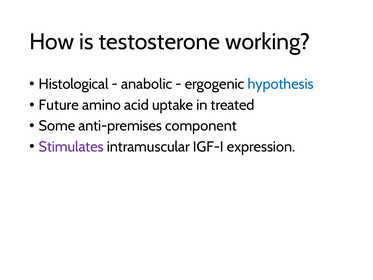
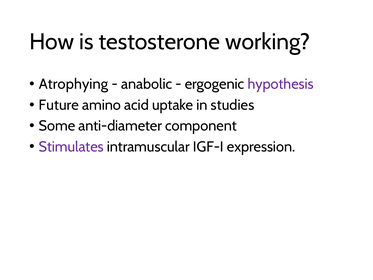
Histological: Histological -> Atrophying
hypothesis colour: blue -> purple
treated: treated -> studies
anti-premises: anti-premises -> anti-diameter
